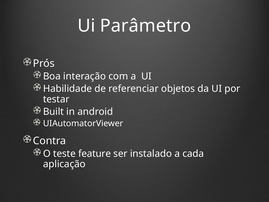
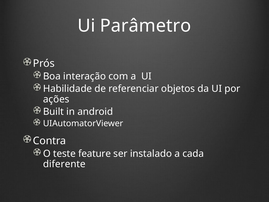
testar: testar -> ações
aplicação: aplicação -> diferente
